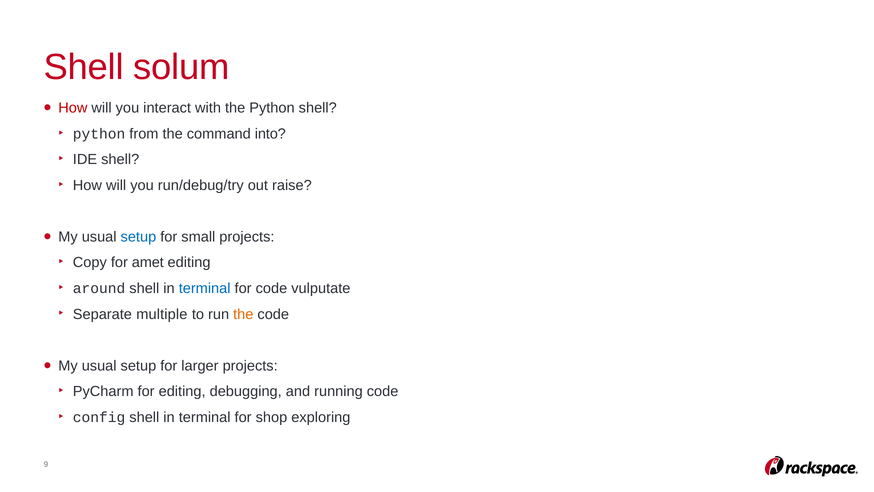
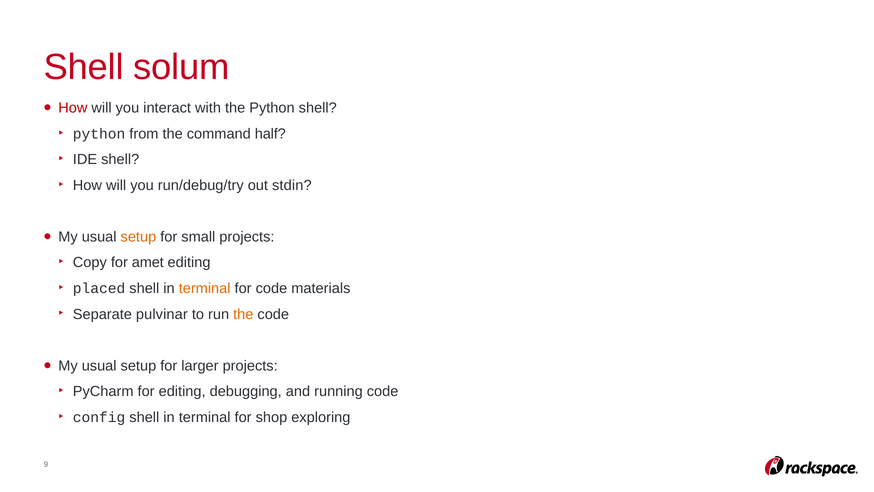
into: into -> half
raise: raise -> stdin
setup at (138, 237) colour: blue -> orange
around: around -> placed
terminal at (205, 288) colour: blue -> orange
vulputate: vulputate -> materials
multiple: multiple -> pulvinar
